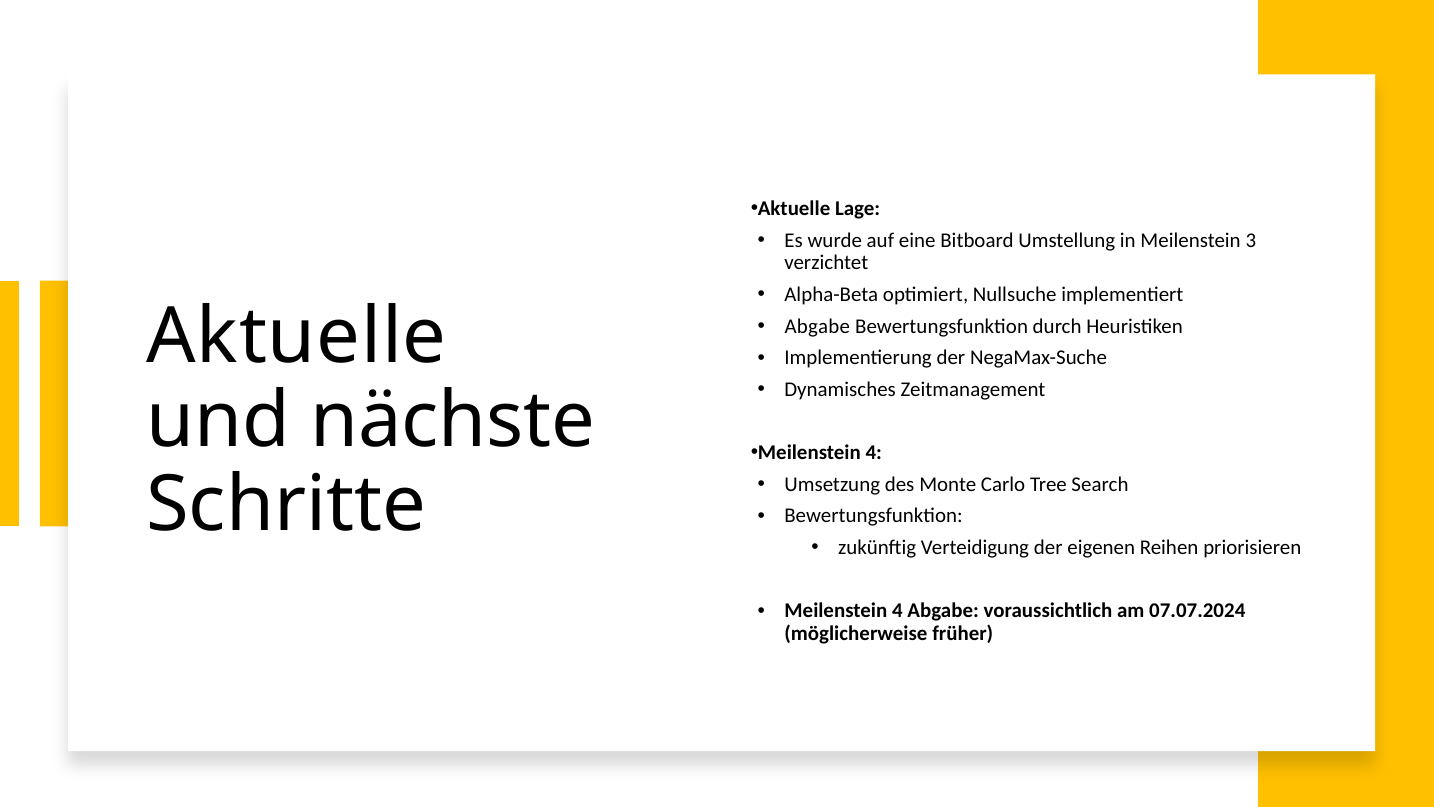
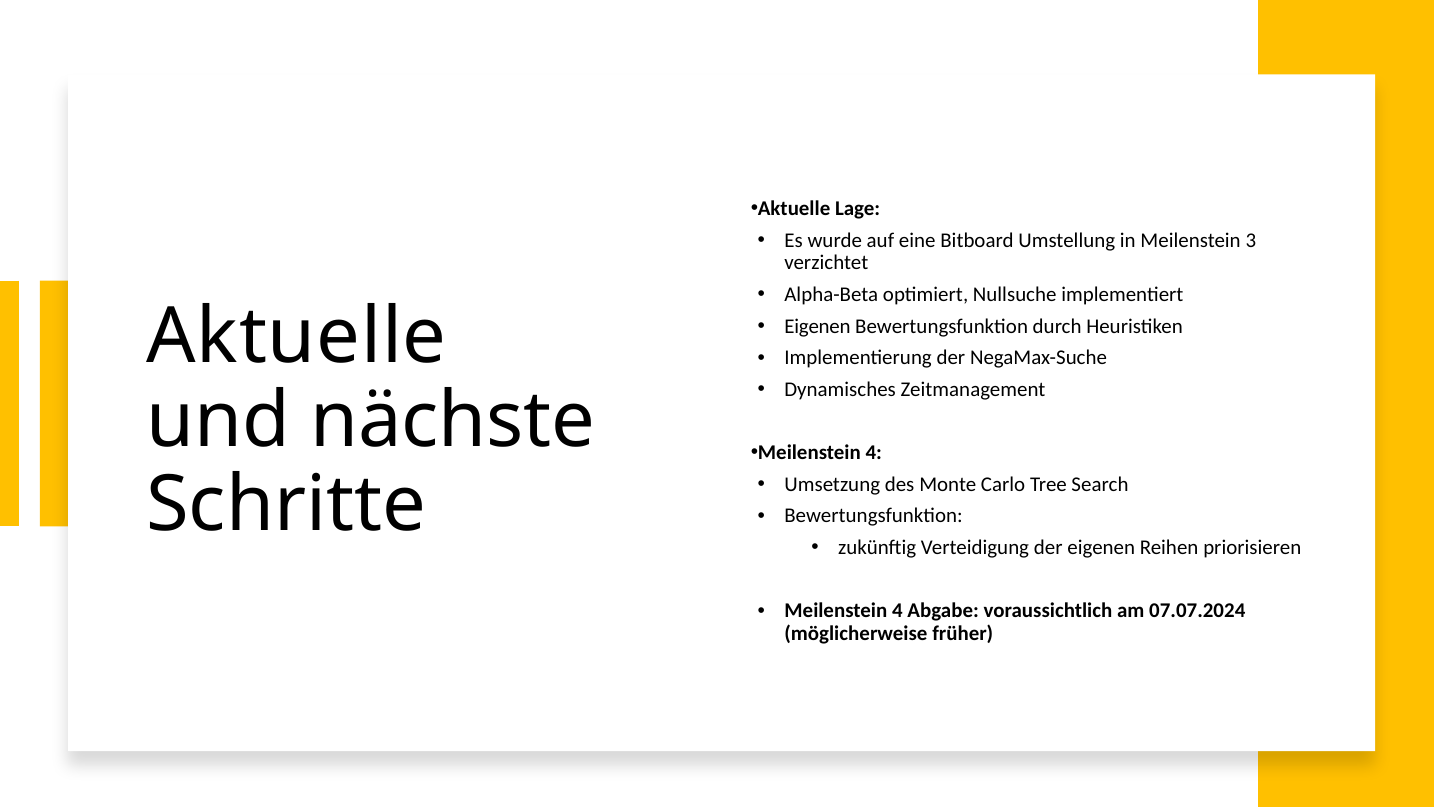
Abgabe at (817, 326): Abgabe -> Eigenen
